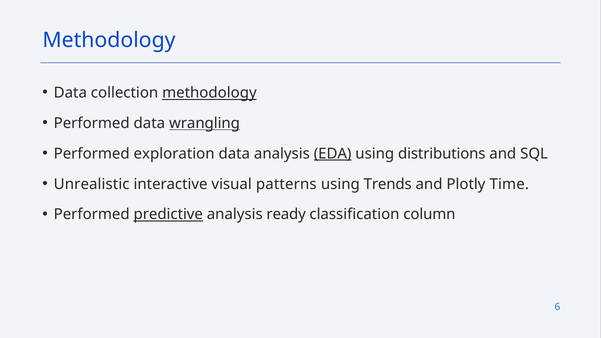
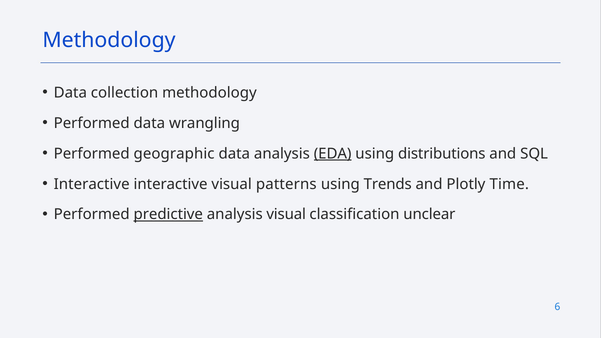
methodology at (209, 93) underline: present -> none
wrangling underline: present -> none
exploration: exploration -> geographic
Unrealistic at (92, 184): Unrealistic -> Interactive
analysis ready: ready -> visual
column: column -> unclear
